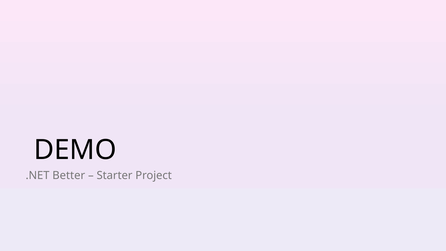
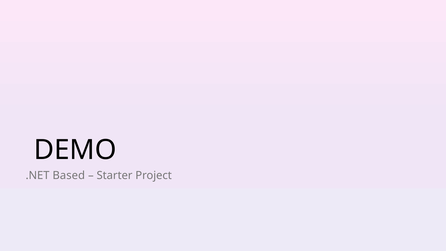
Better: Better -> Based
